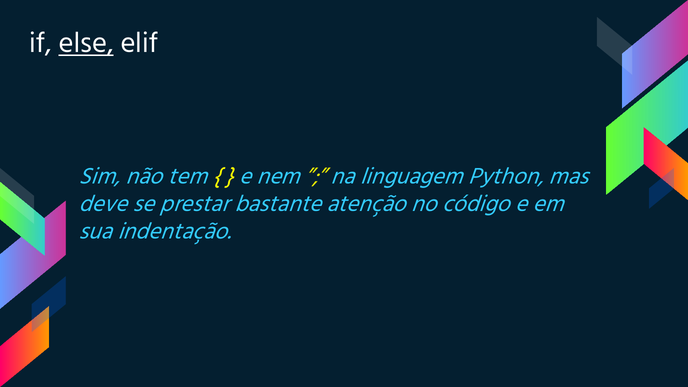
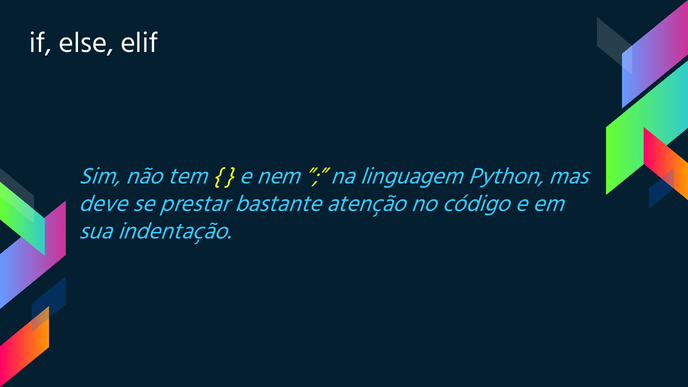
else underline: present -> none
